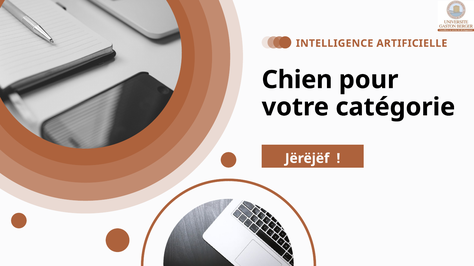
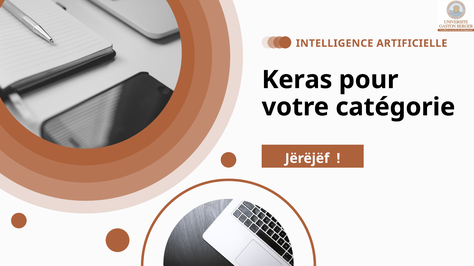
Chien: Chien -> Keras
